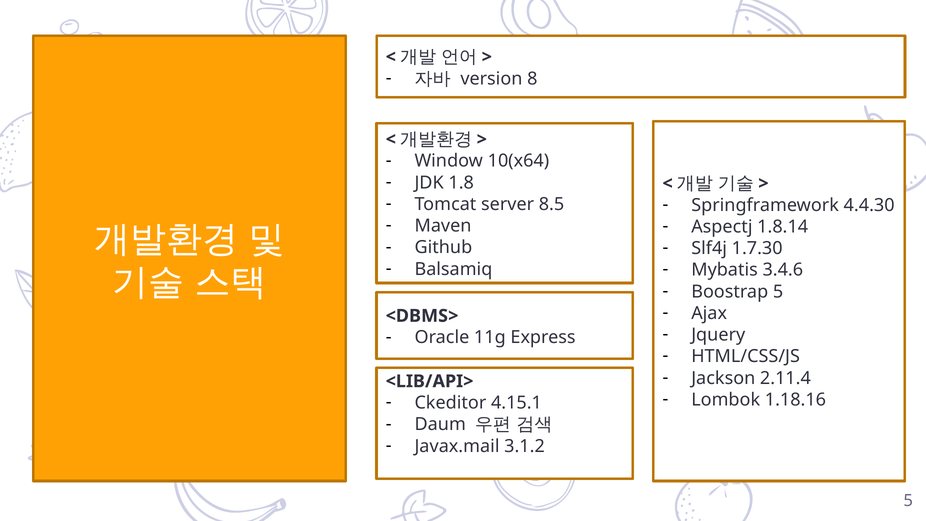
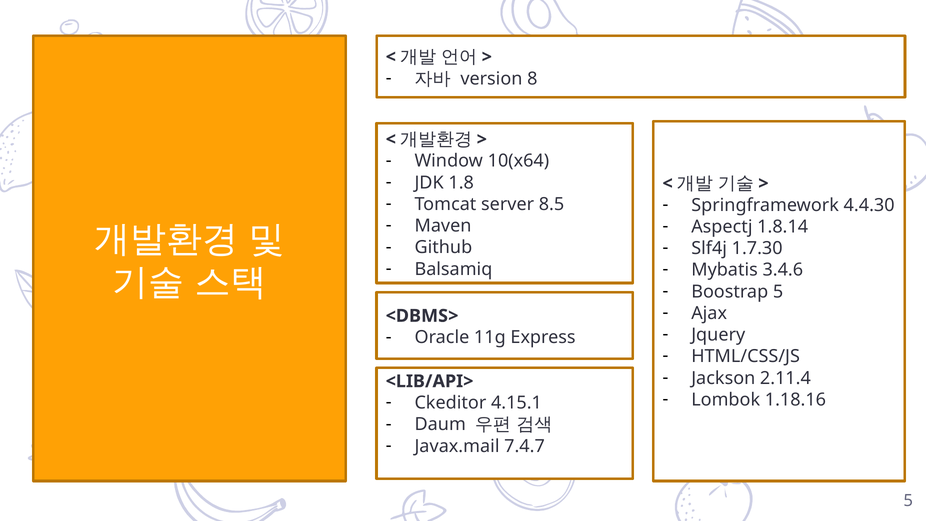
3.1.2: 3.1.2 -> 7.4.7
